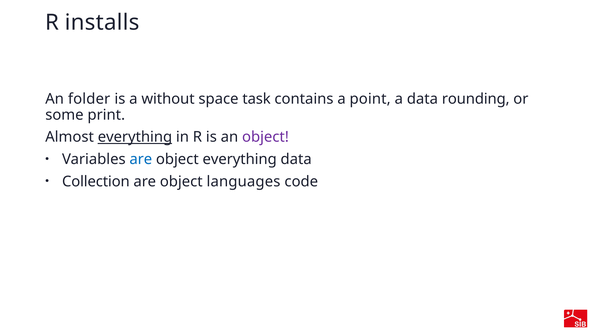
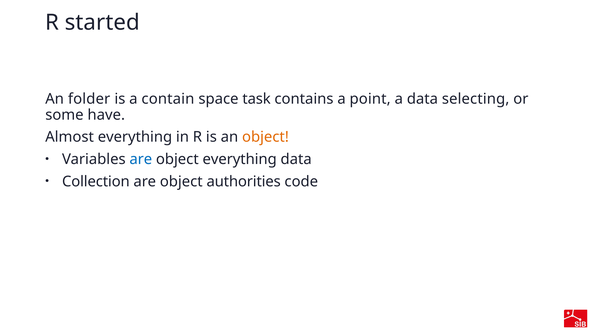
installs: installs -> started
without: without -> contain
rounding: rounding -> selecting
print: print -> have
everything at (135, 137) underline: present -> none
object at (265, 137) colour: purple -> orange
languages: languages -> authorities
